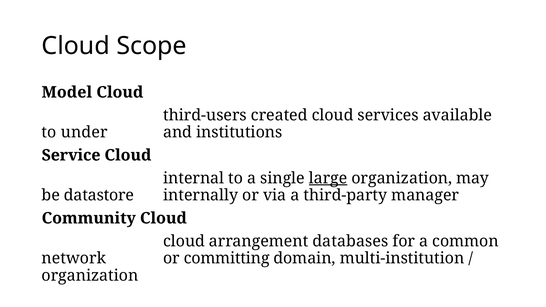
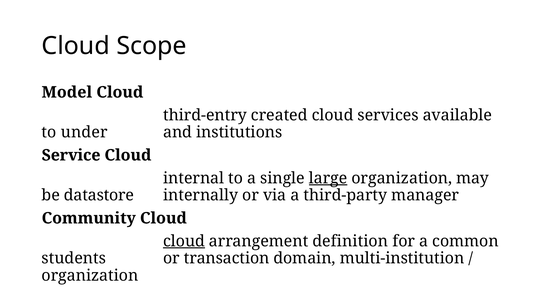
third-users: third-users -> third-entry
cloud at (184, 241) underline: none -> present
databases: databases -> definition
network: network -> students
committing: committing -> transaction
